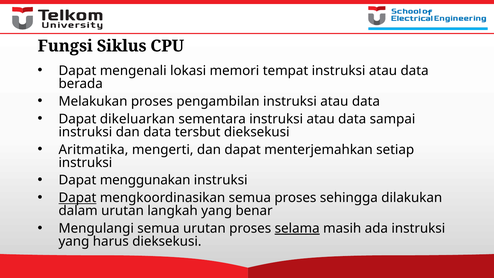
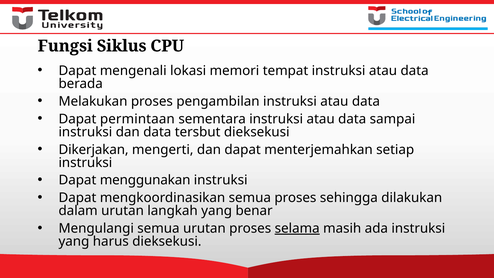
dikeluarkan: dikeluarkan -> permintaan
Aritmatika: Aritmatika -> Dikerjakan
Dapat at (77, 198) underline: present -> none
